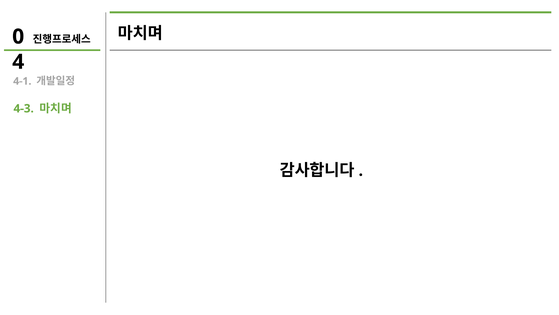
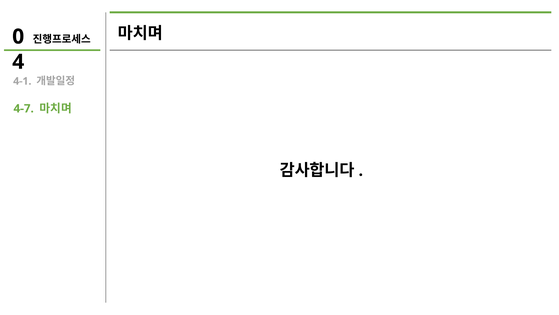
4-3: 4-3 -> 4-7
